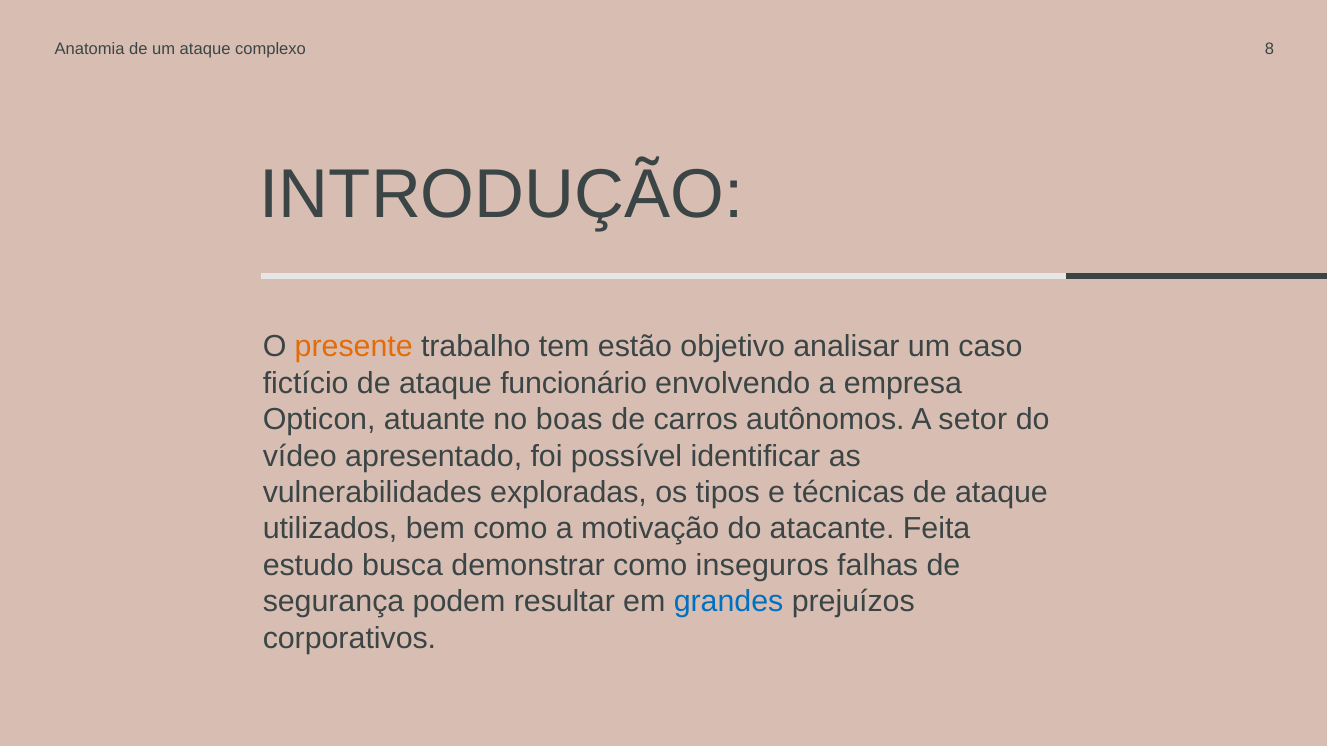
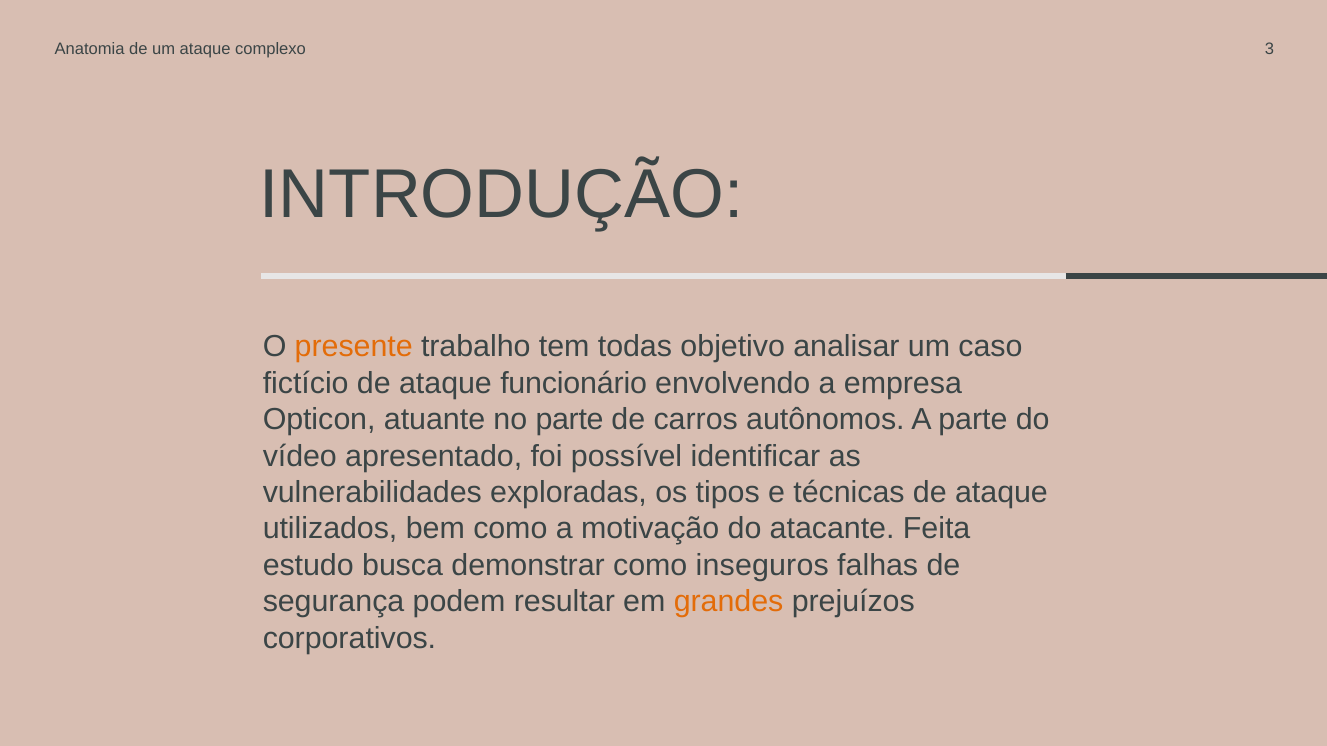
8: 8 -> 3
estão: estão -> todas
no boas: boas -> parte
A setor: setor -> parte
grandes colour: blue -> orange
